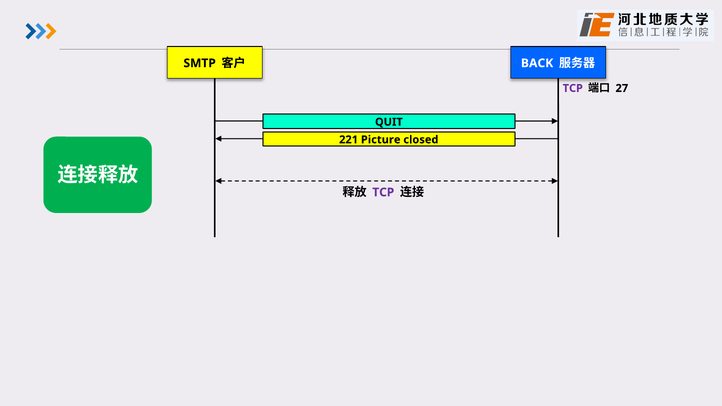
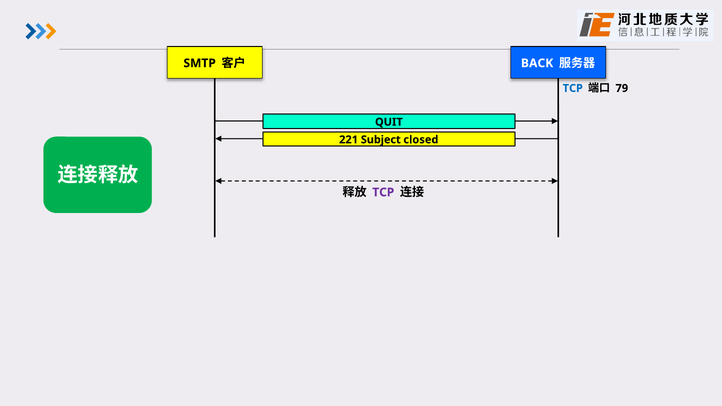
TCP at (573, 88) colour: purple -> blue
27: 27 -> 79
Picture: Picture -> Subject
